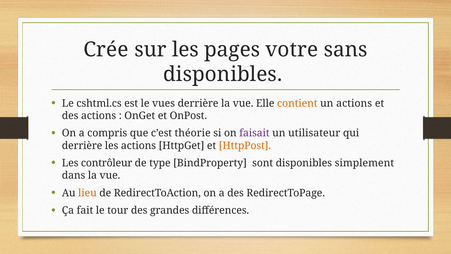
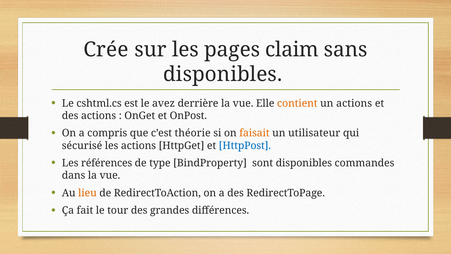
votre: votre -> claim
vues: vues -> avez
faisait colour: purple -> orange
derrière at (82, 145): derrière -> sécurisé
HttpPost colour: orange -> blue
contrôleur: contrôleur -> références
simplement: simplement -> commandes
